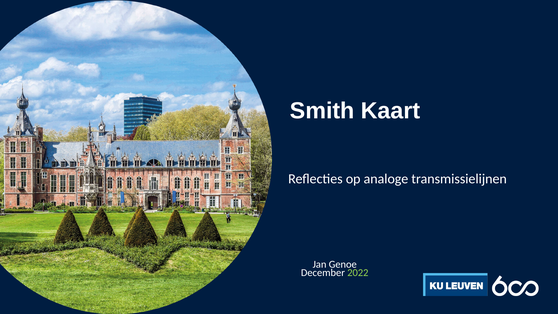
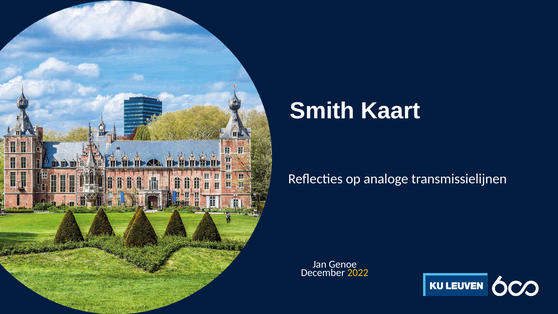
2022 colour: light green -> yellow
